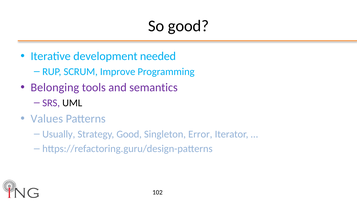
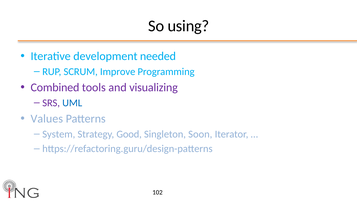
So good: good -> using
Belonging: Belonging -> Combined
semantics: semantics -> visualizing
UML colour: black -> blue
Usually: Usually -> System
Error: Error -> Soon
